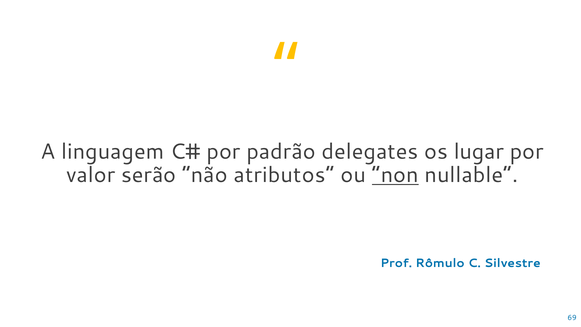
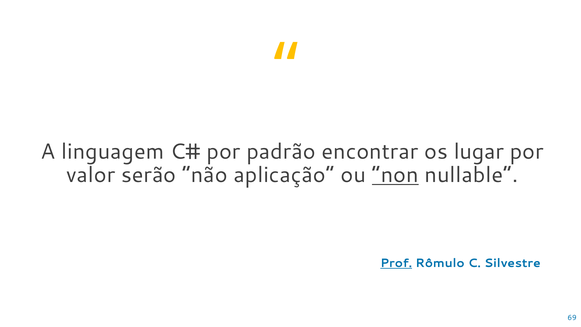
delegates: delegates -> encontrar
atributos: atributos -> aplicação
Prof underline: none -> present
